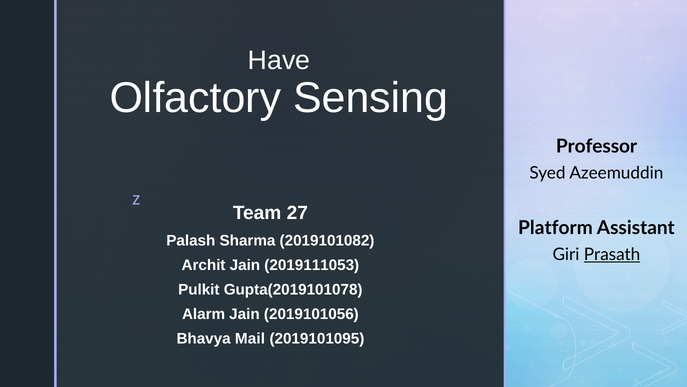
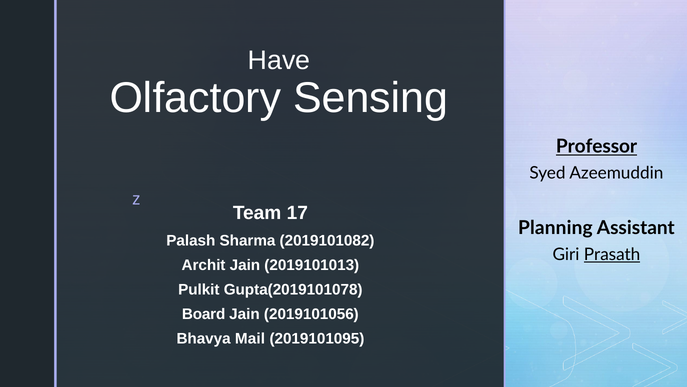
Professor underline: none -> present
27: 27 -> 17
Platform: Platform -> Planning
2019111053: 2019111053 -> 2019101013
Alarm: Alarm -> Board
